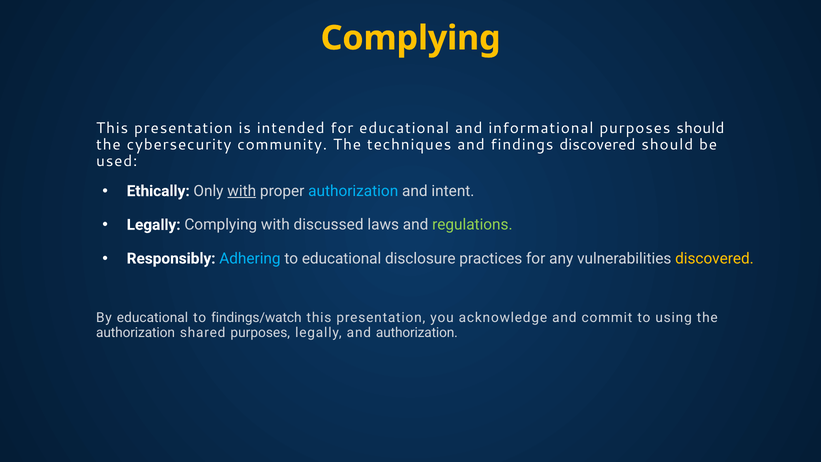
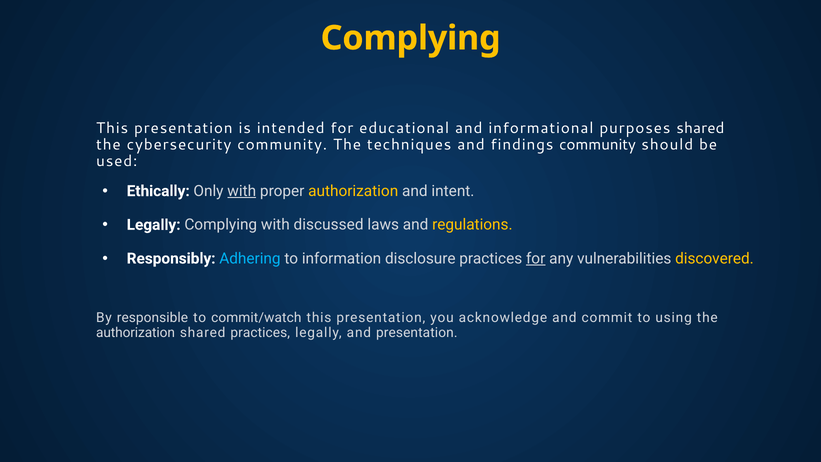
purposes should: should -> shared
findings discovered: discovered -> community
authorization at (353, 191) colour: light blue -> yellow
regulations colour: light green -> yellow
to educational: educational -> information
for at (536, 258) underline: none -> present
By educational: educational -> responsible
findings/watch: findings/watch -> commit/watch
shared purposes: purposes -> practices
and authorization: authorization -> presentation
